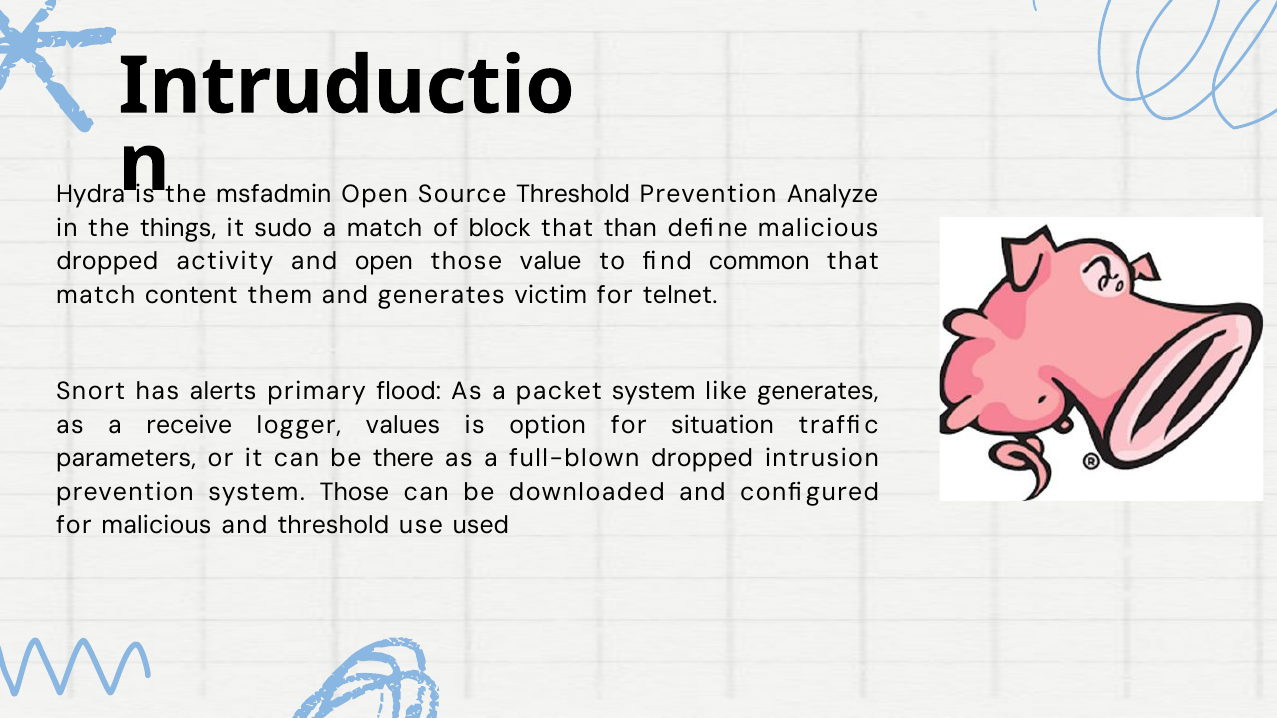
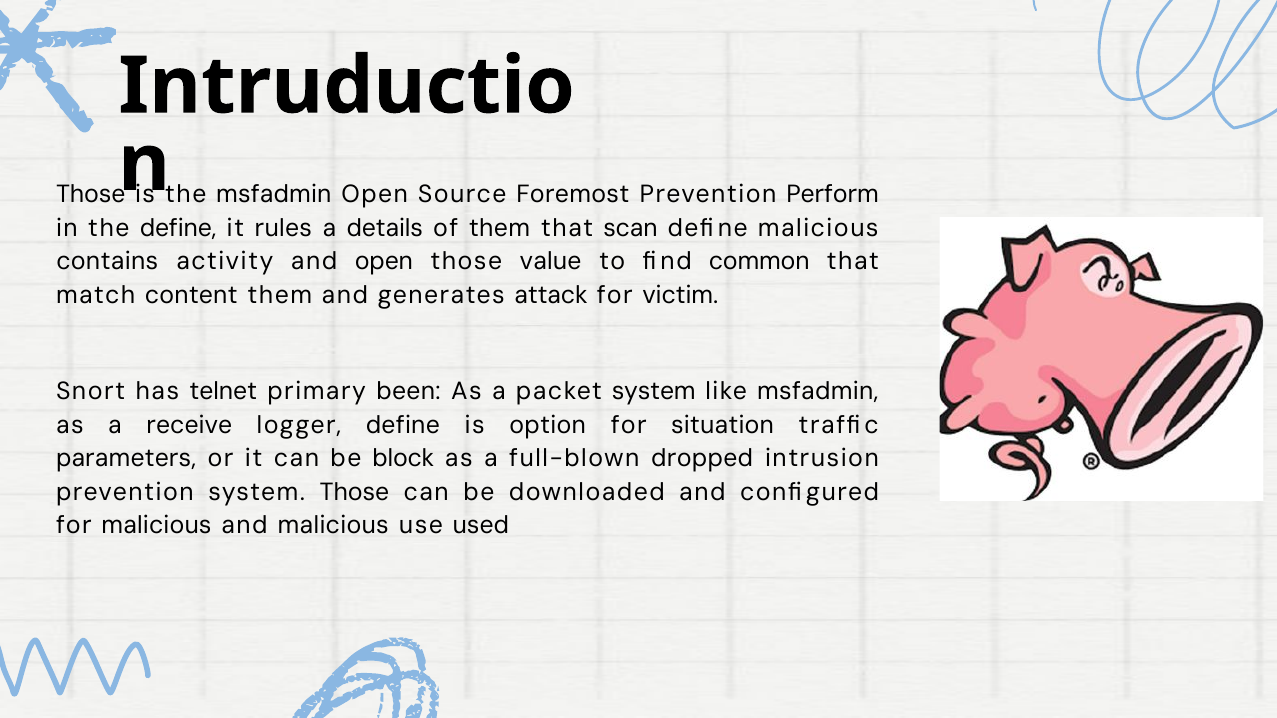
Hydra at (91, 195): Hydra -> Those
Source Threshold: Threshold -> Foremost
Analyze: Analyze -> Perform
the things: things -> define
sudo: sudo -> rules
a match: match -> details
of block: block -> them
than: than -> scan
dropped at (107, 262): dropped -> contains
victim: victim -> attack
telnet: telnet -> victim
alerts: alerts -> telnet
flood: flood -> been
like generates: generates -> msfadmin
logger values: values -> define
there: there -> block
and threshold: threshold -> malicious
